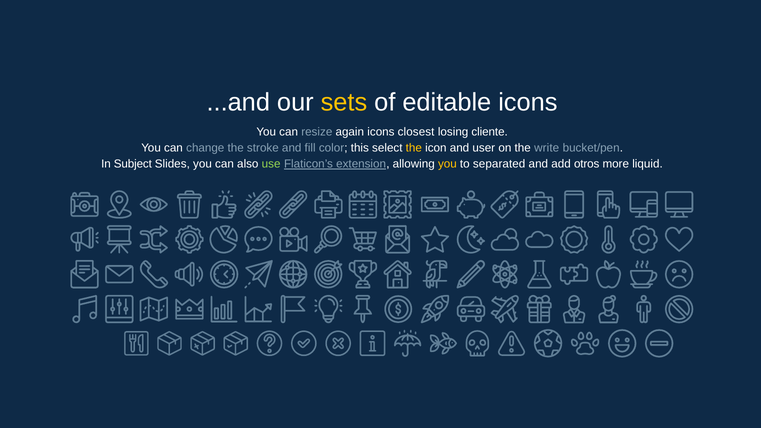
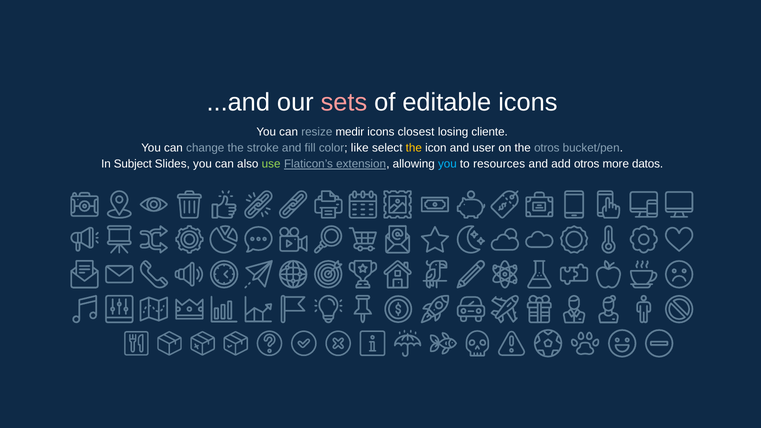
sets colour: yellow -> pink
again: again -> medir
this: this -> like
the write: write -> otros
you at (447, 164) colour: yellow -> light blue
separated: separated -> resources
liquid: liquid -> datos
